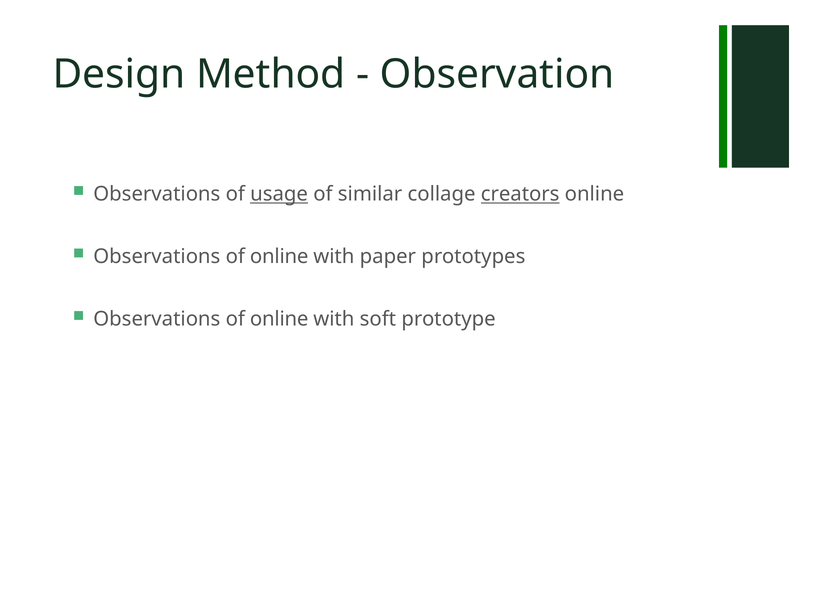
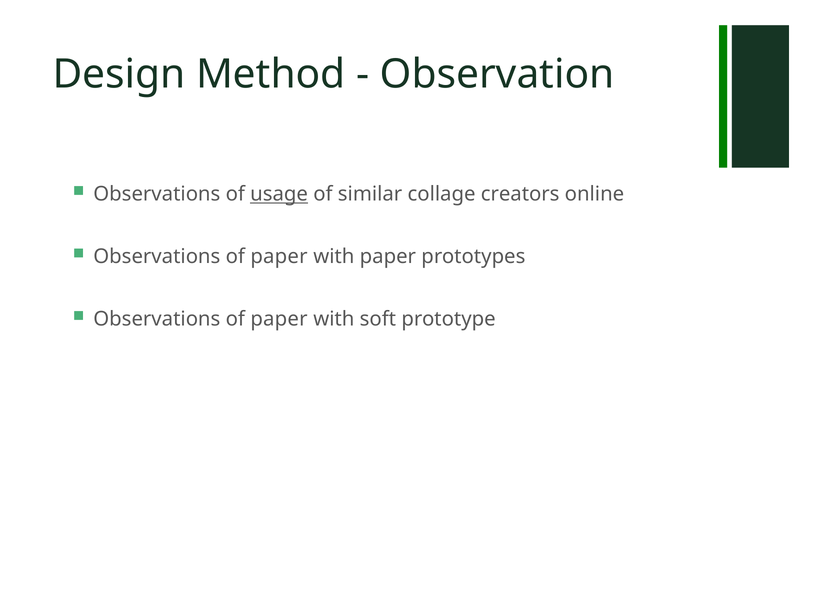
creators underline: present -> none
online at (279, 257): online -> paper
online at (279, 319): online -> paper
